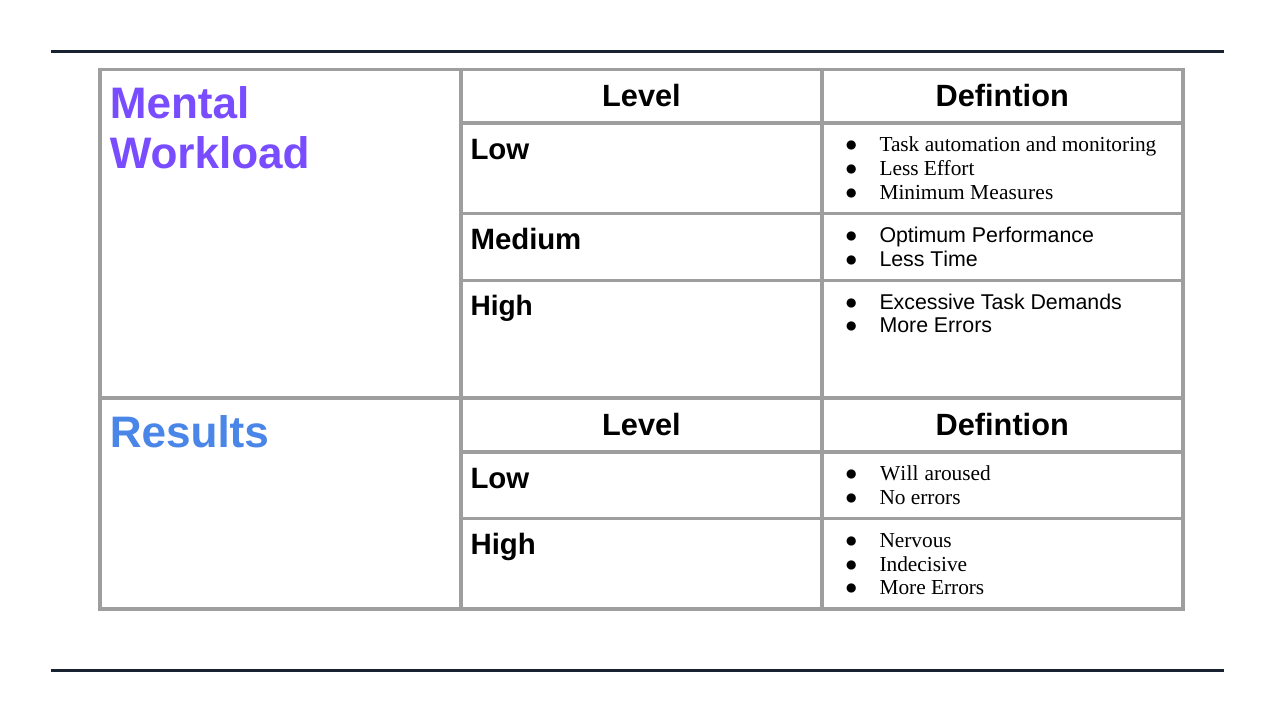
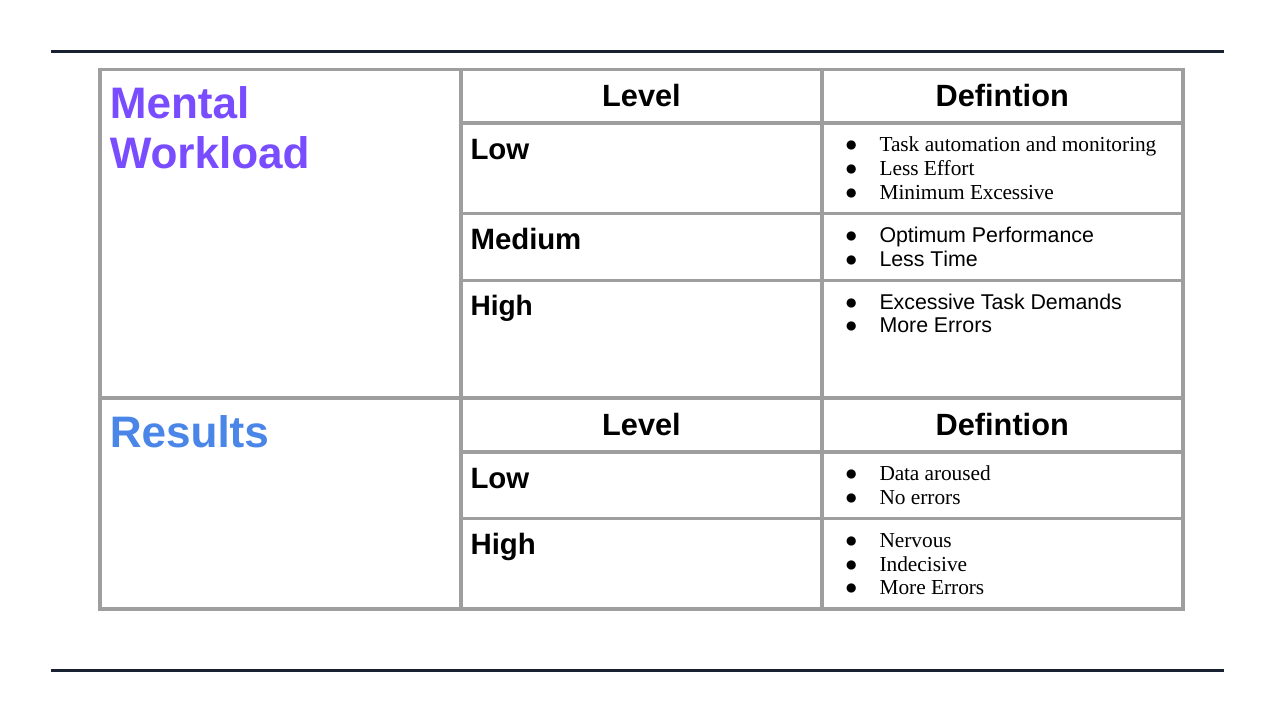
Minimum Measures: Measures -> Excessive
Will: Will -> Data
